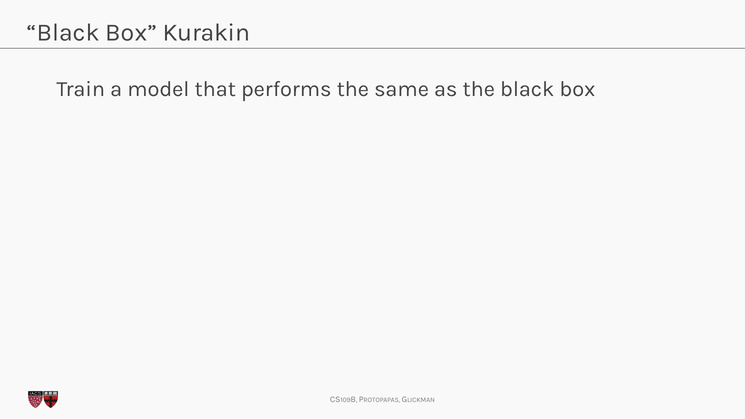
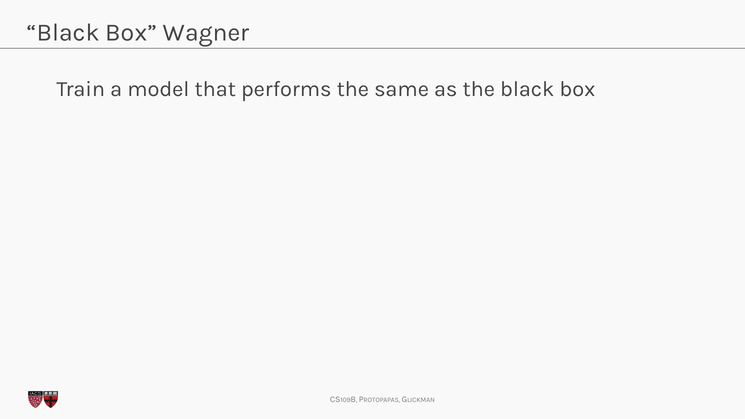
Kurakin: Kurakin -> Wagner
